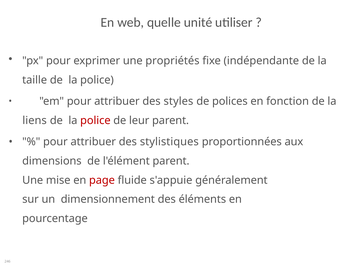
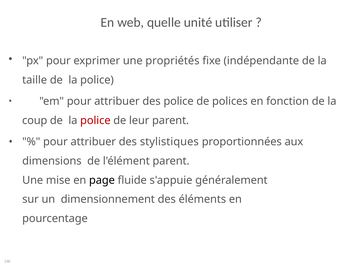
des styles: styles -> police
liens: liens -> coup
page colour: red -> black
